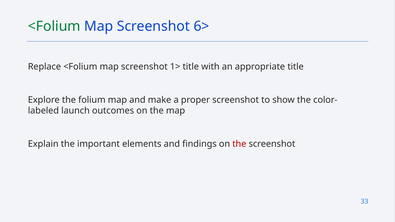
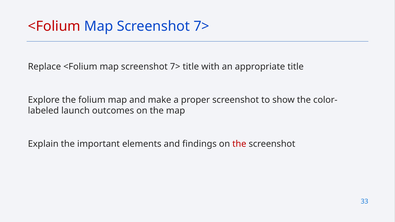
<Folium at (54, 26) colour: green -> red
6> at (202, 26): 6> -> 7>
1> at (175, 67): 1> -> 7>
